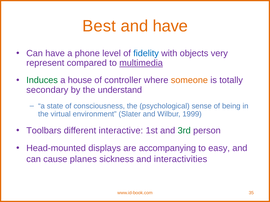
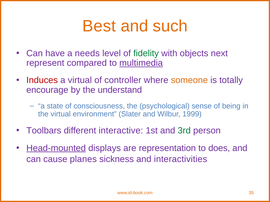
and have: have -> such
phone: phone -> needs
fidelity colour: blue -> green
very: very -> next
Induces colour: green -> red
a house: house -> virtual
secondary: secondary -> encourage
Head-mounted underline: none -> present
accompanying: accompanying -> representation
easy: easy -> does
